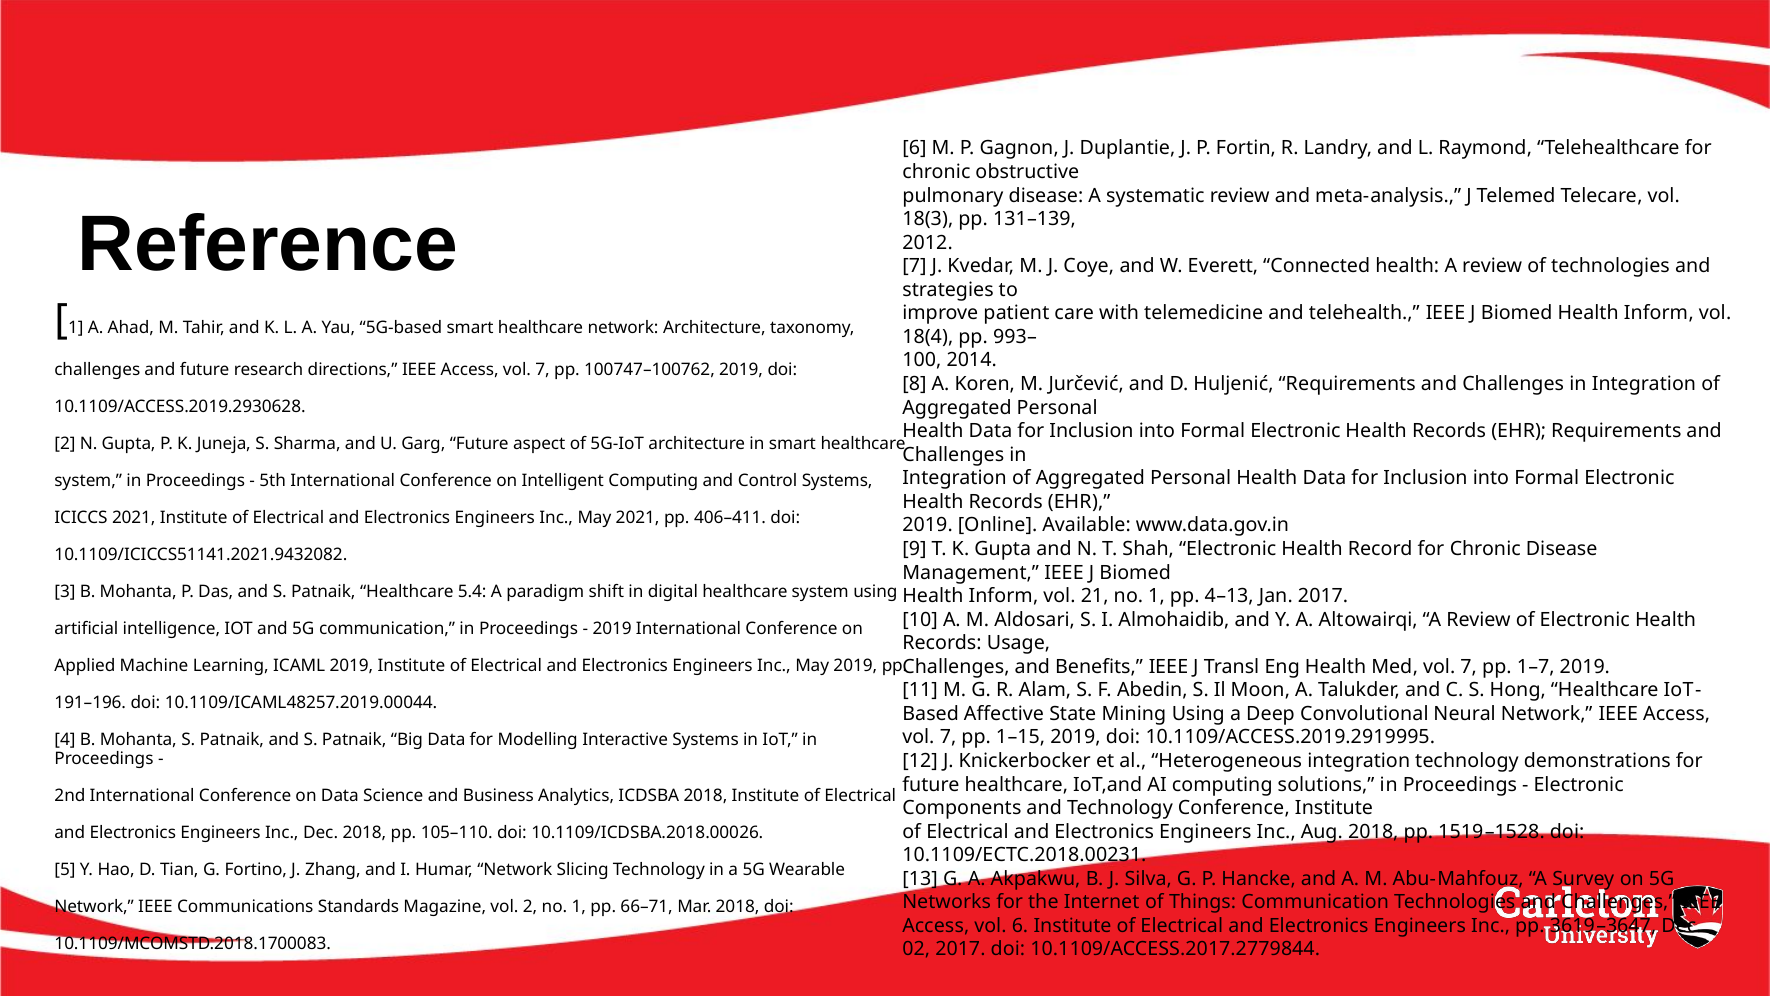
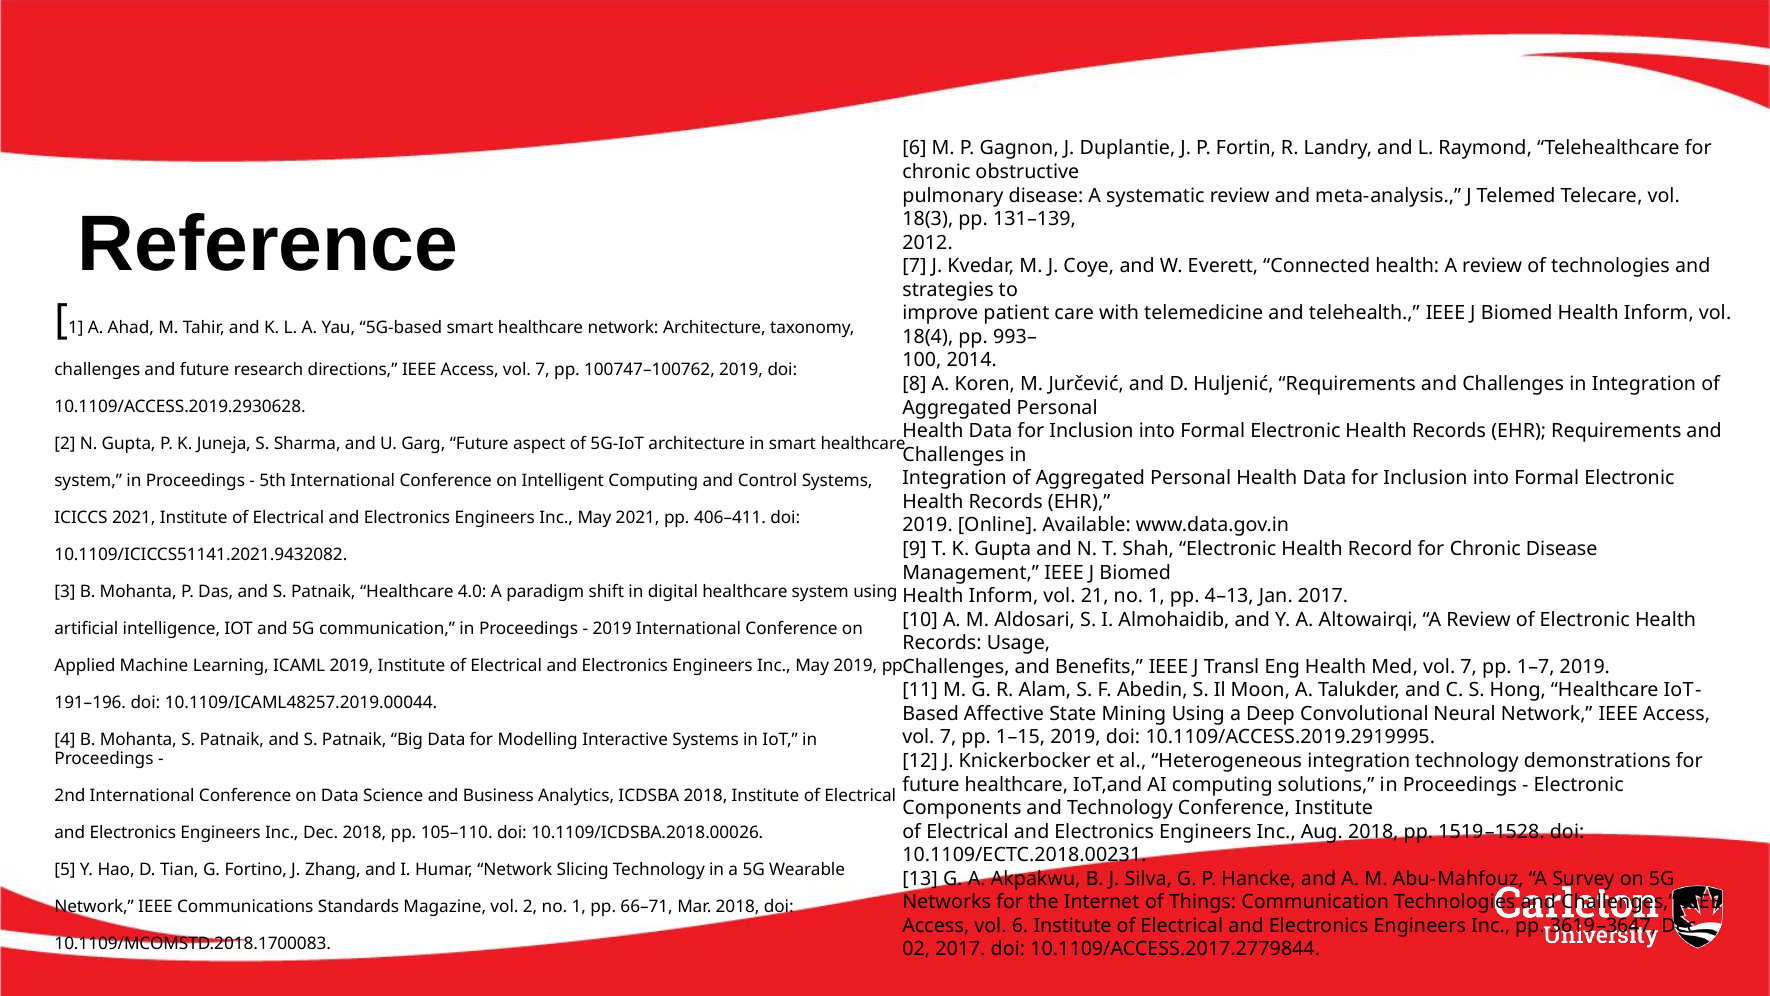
5.4: 5.4 -> 4.0
